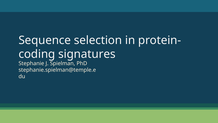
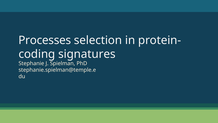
Sequence: Sequence -> Processes
